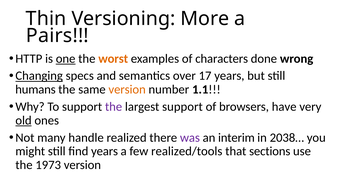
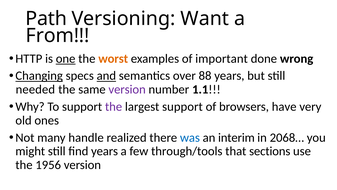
Thin: Thin -> Path
More: More -> Want
Pairs: Pairs -> From
characters: characters -> important
and underline: none -> present
17: 17 -> 88
humans: humans -> needed
version at (127, 89) colour: orange -> purple
old underline: present -> none
was colour: purple -> blue
2038…: 2038… -> 2068…
realized/tools: realized/tools -> through/tools
1973: 1973 -> 1956
